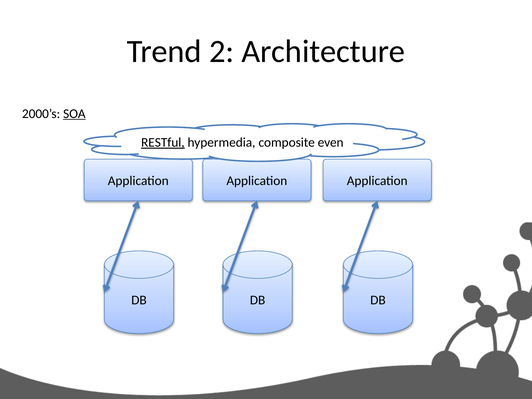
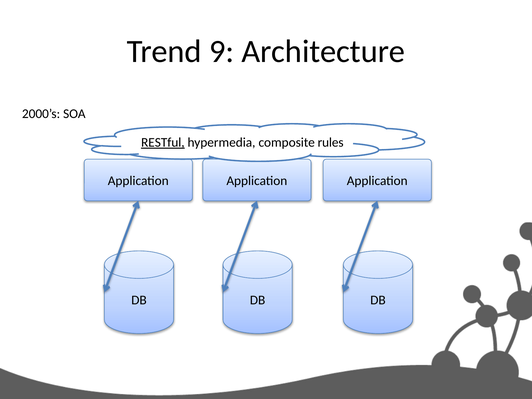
2: 2 -> 9
SOA underline: present -> none
even: even -> rules
